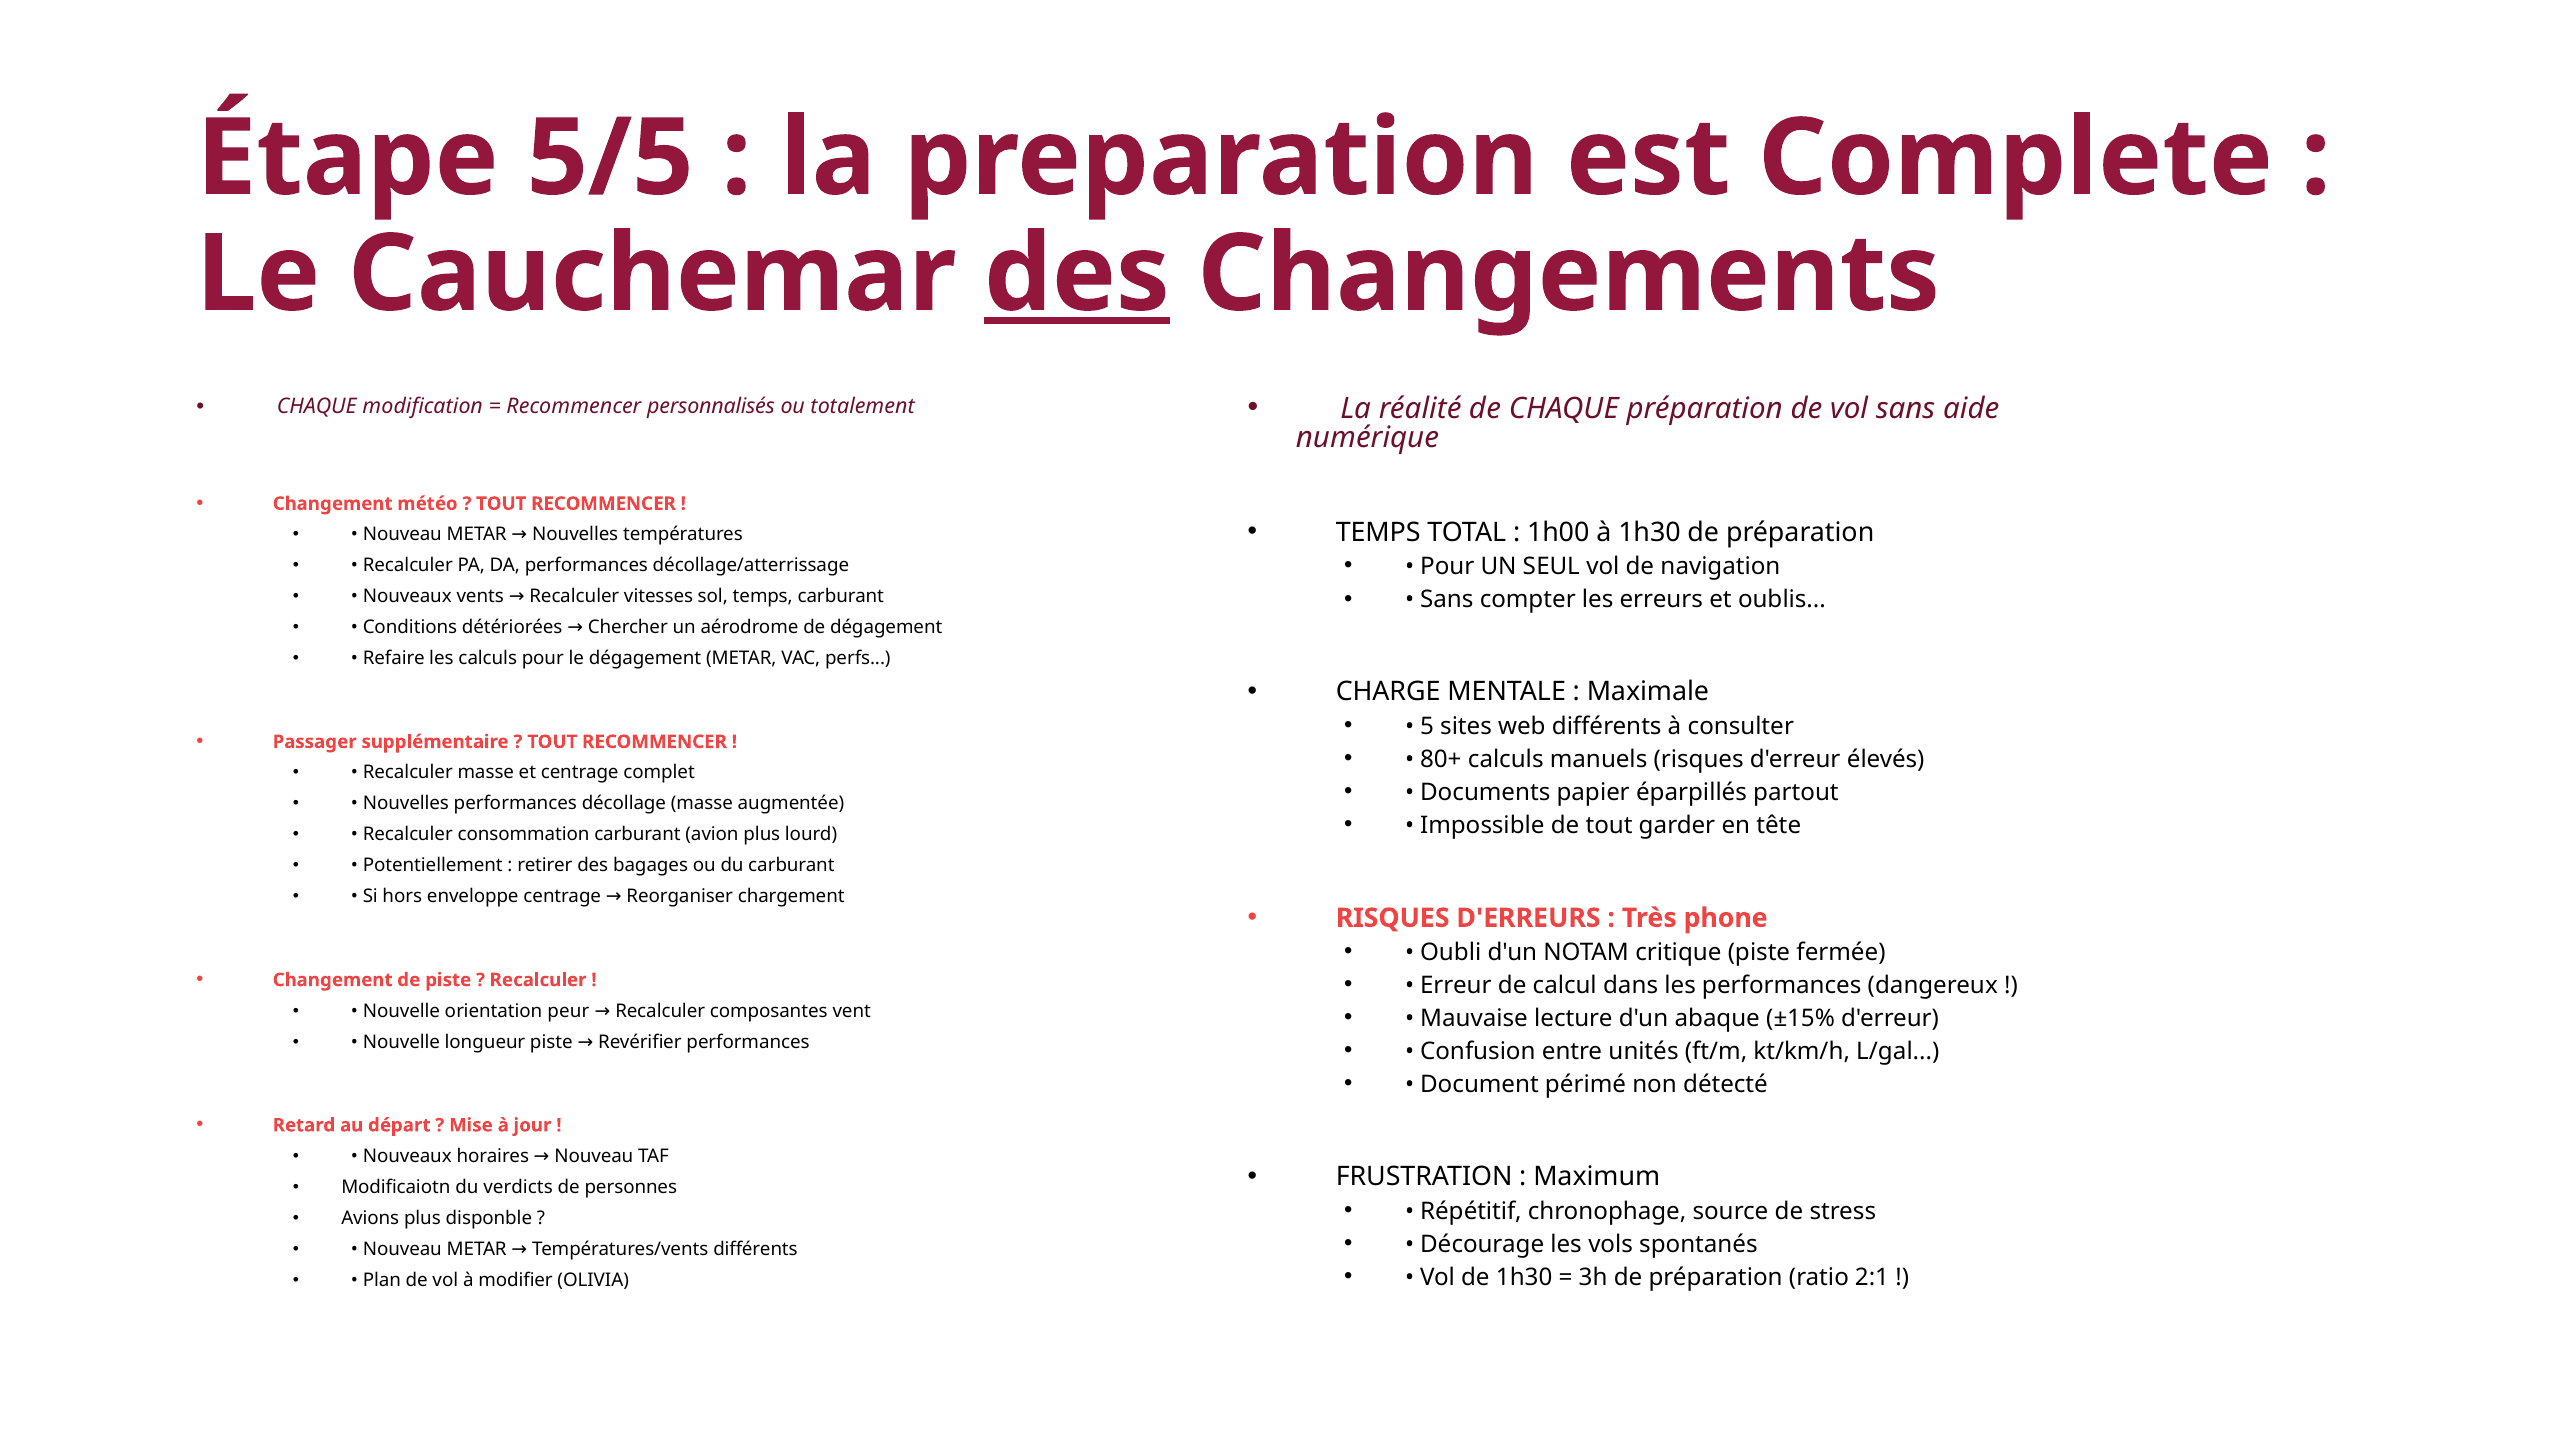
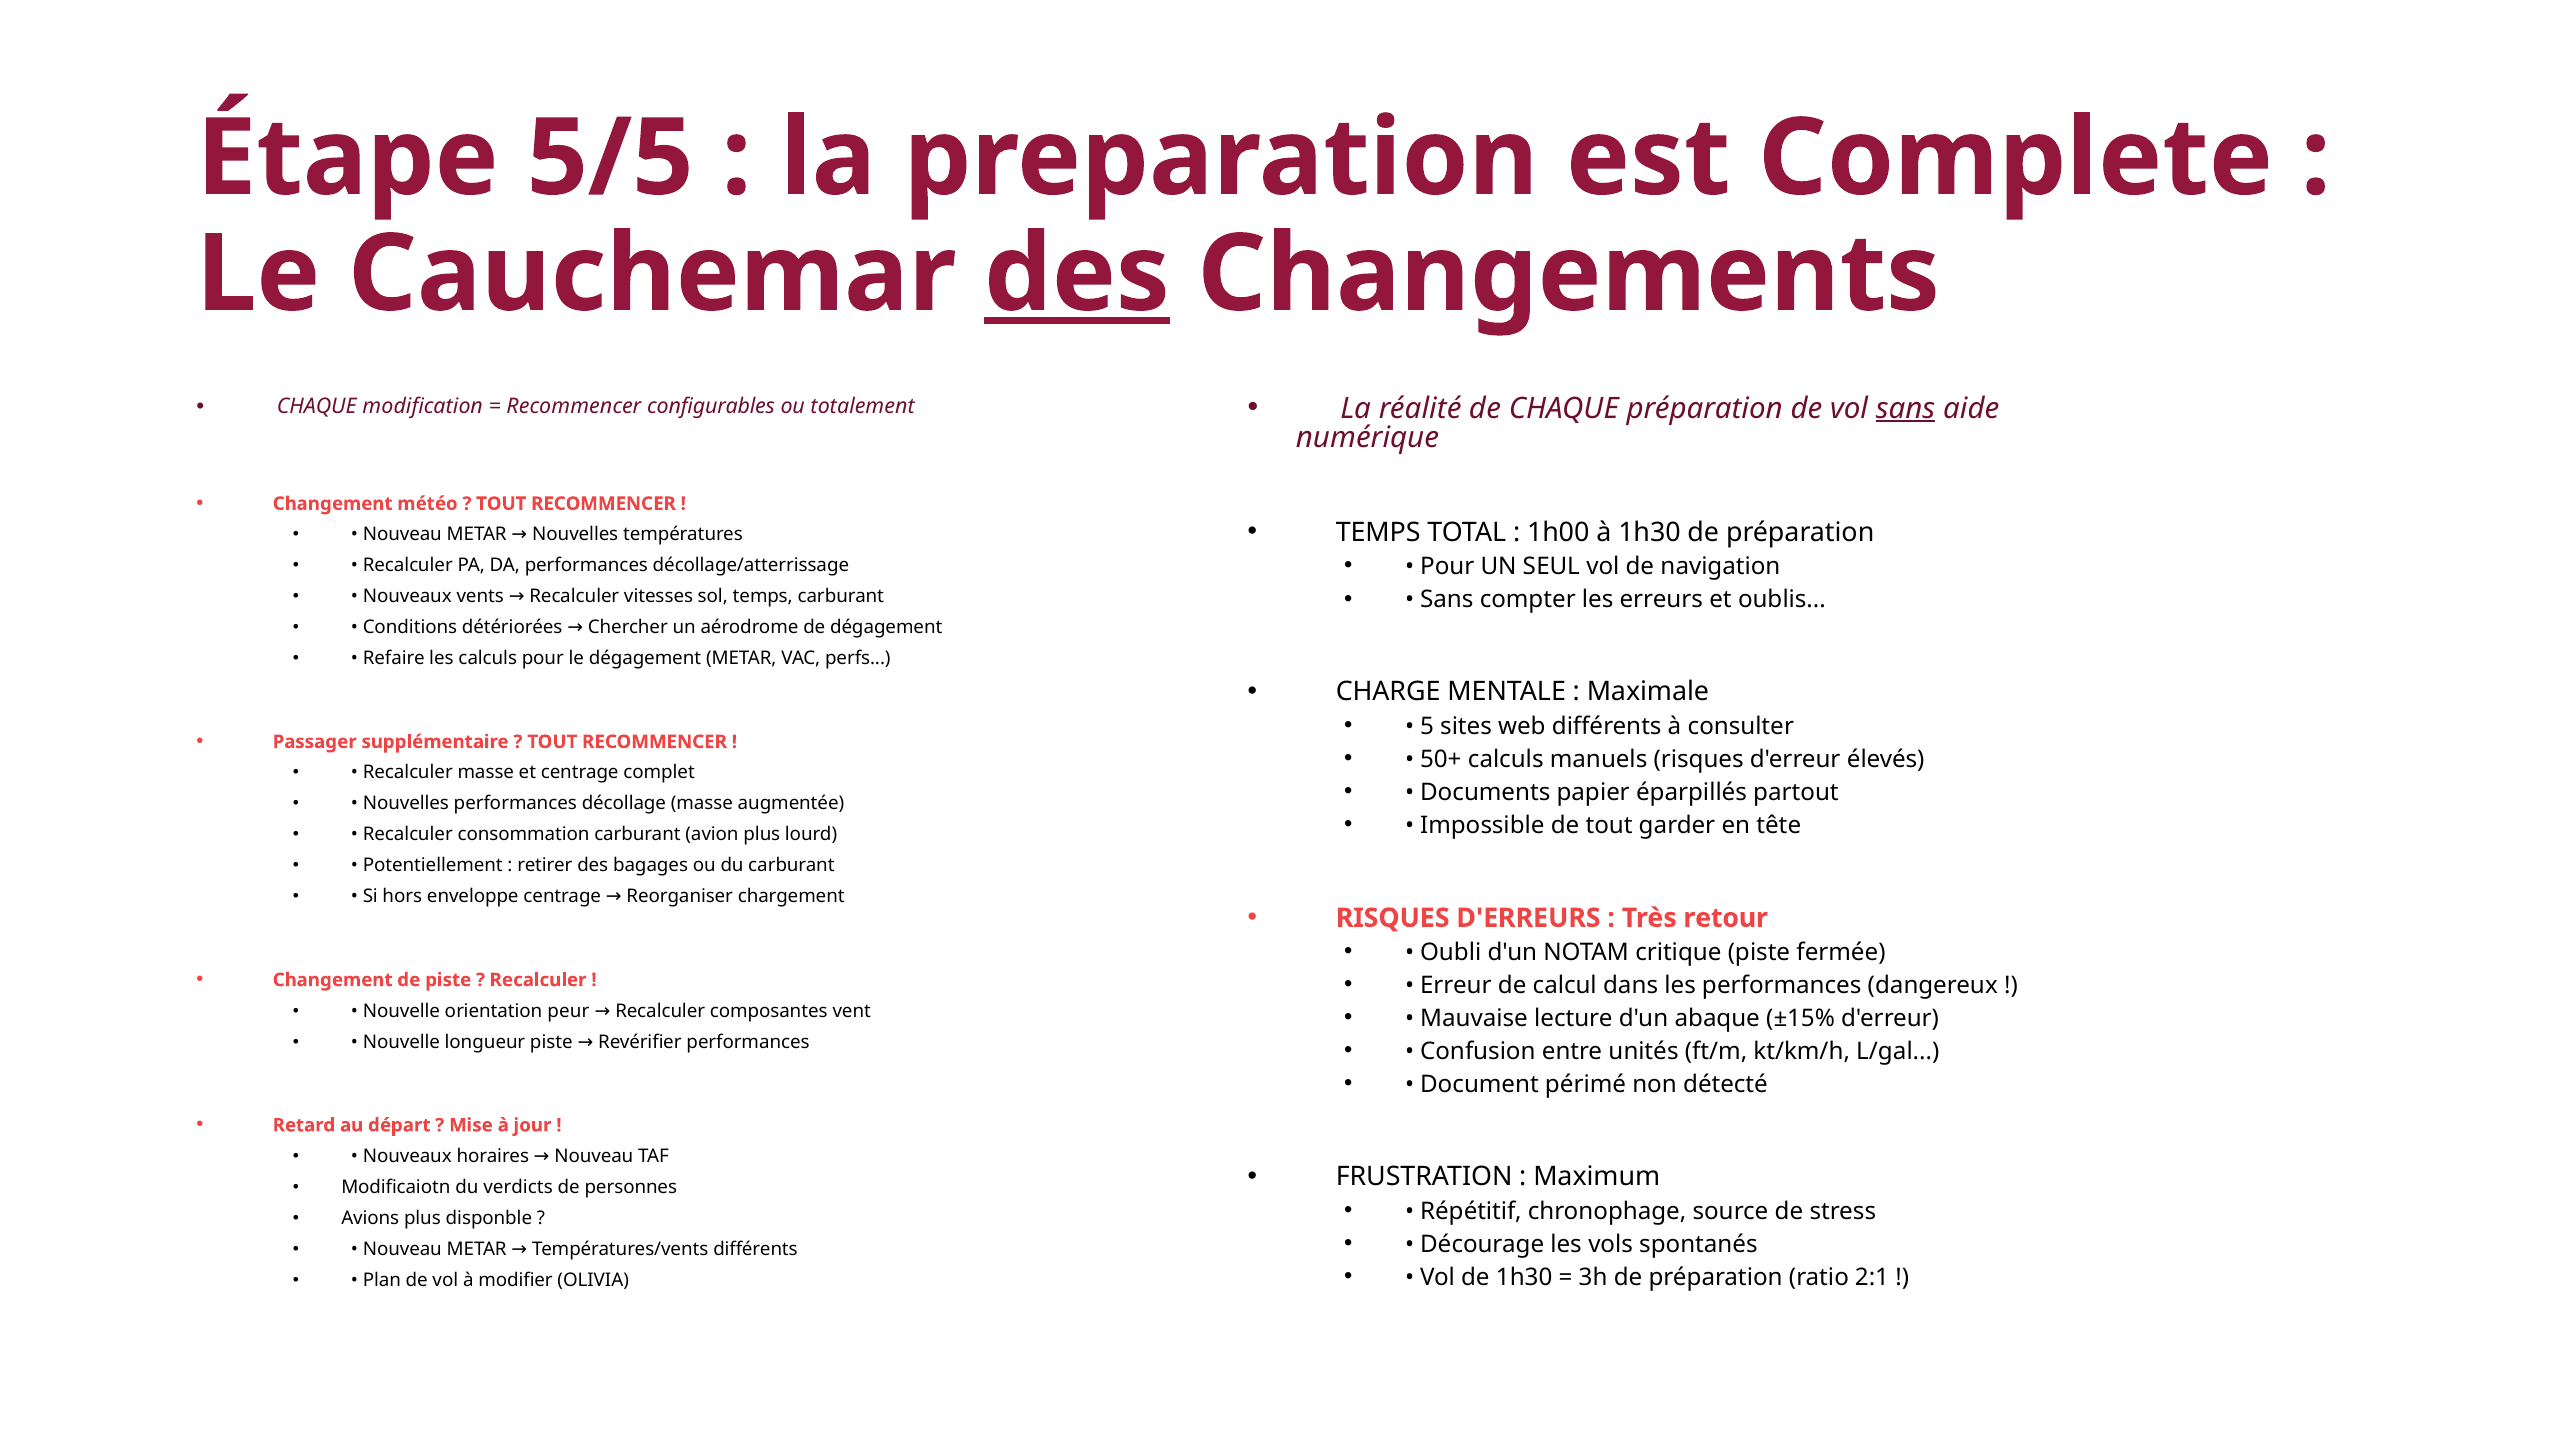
sans at (1906, 409) underline: none -> present
personnalisés: personnalisés -> configurables
80+: 80+ -> 50+
phone: phone -> retour
